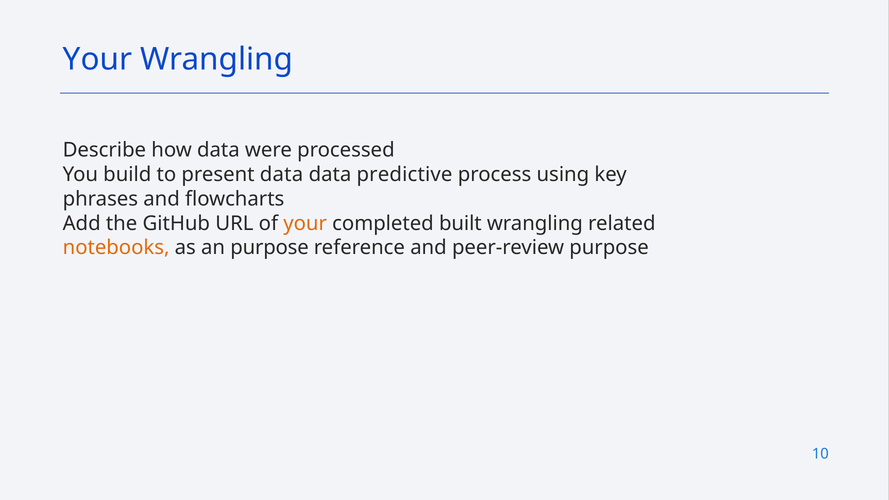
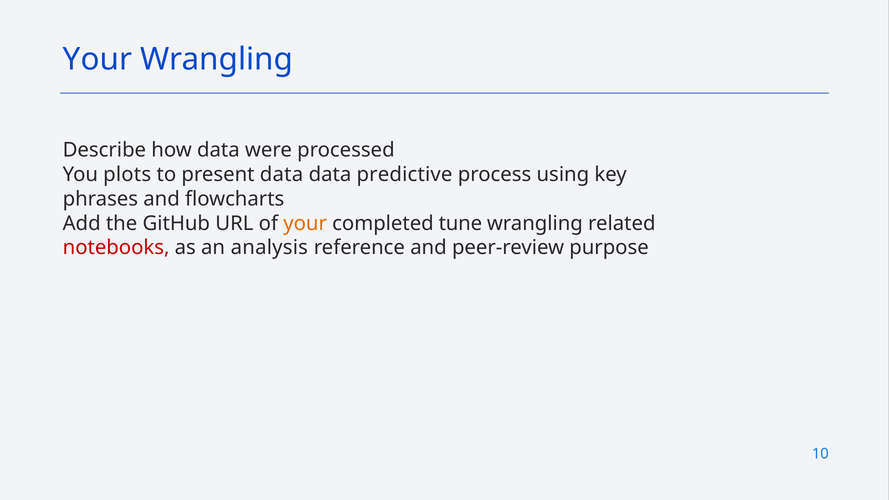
build: build -> plots
built: built -> tune
notebooks colour: orange -> red
an purpose: purpose -> analysis
